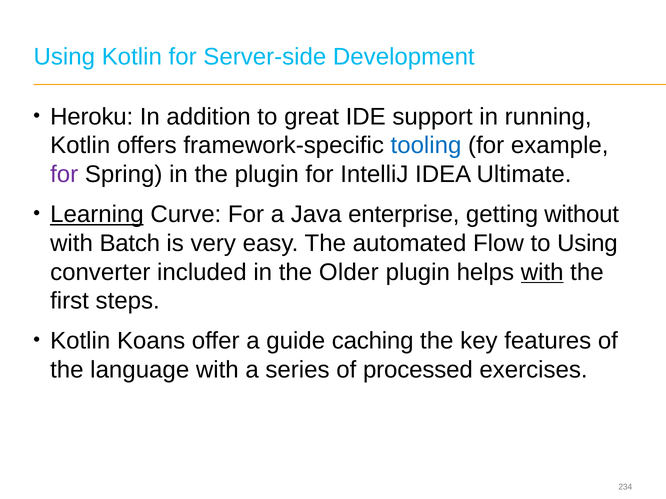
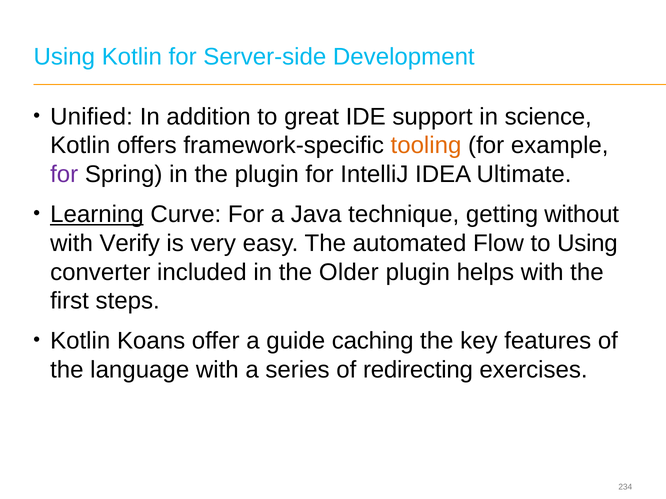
Heroku: Heroku -> Unified
running: running -> science
tooling colour: blue -> orange
enterprise: enterprise -> technique
Batch: Batch -> Verify
with at (542, 272) underline: present -> none
processed: processed -> redirecting
